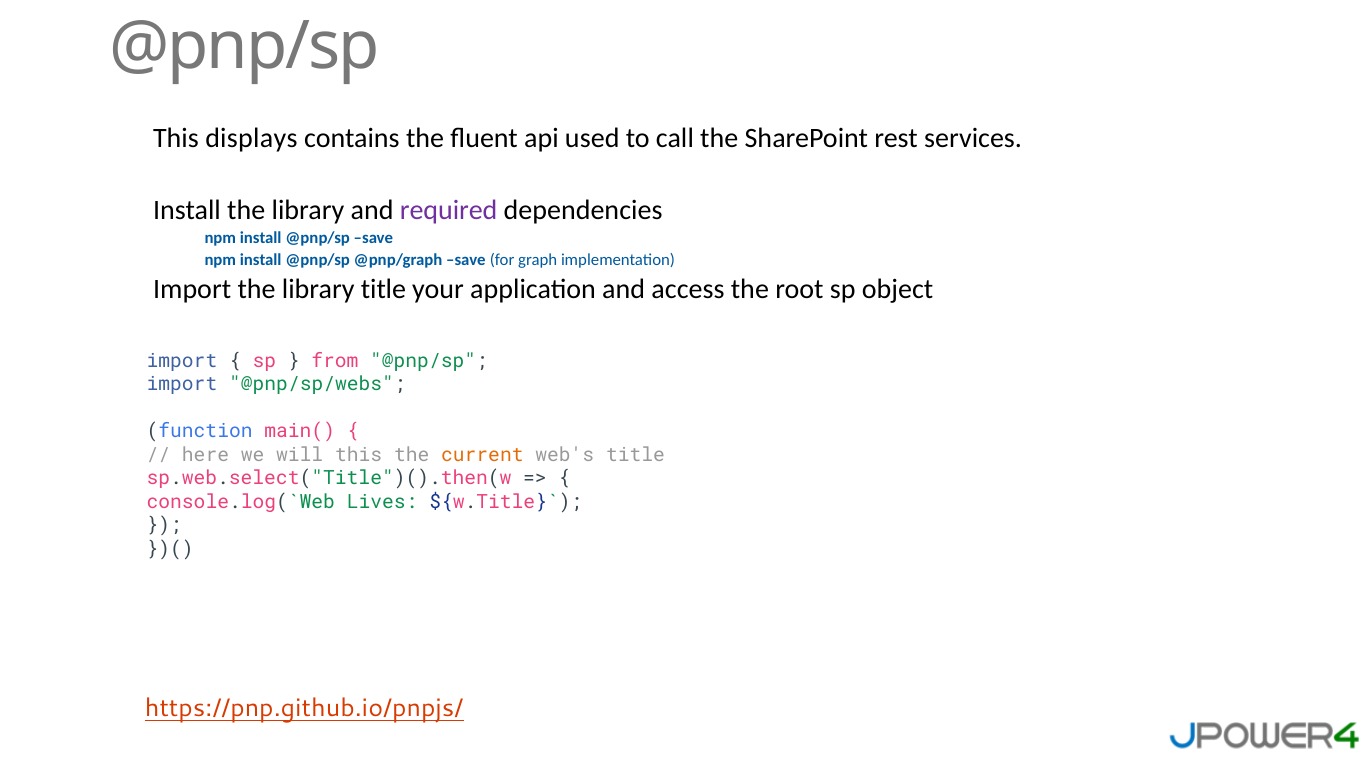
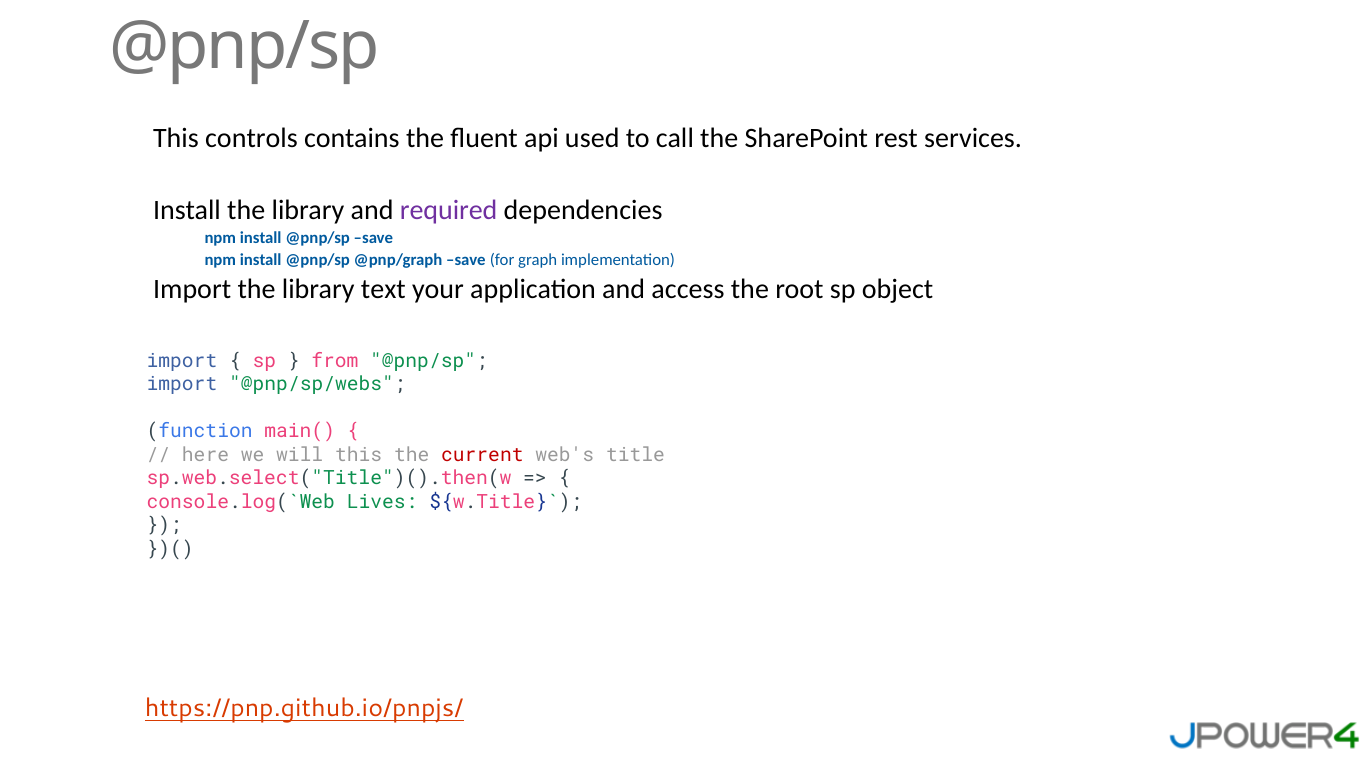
displays: displays -> controls
library title: title -> text
current colour: orange -> red
